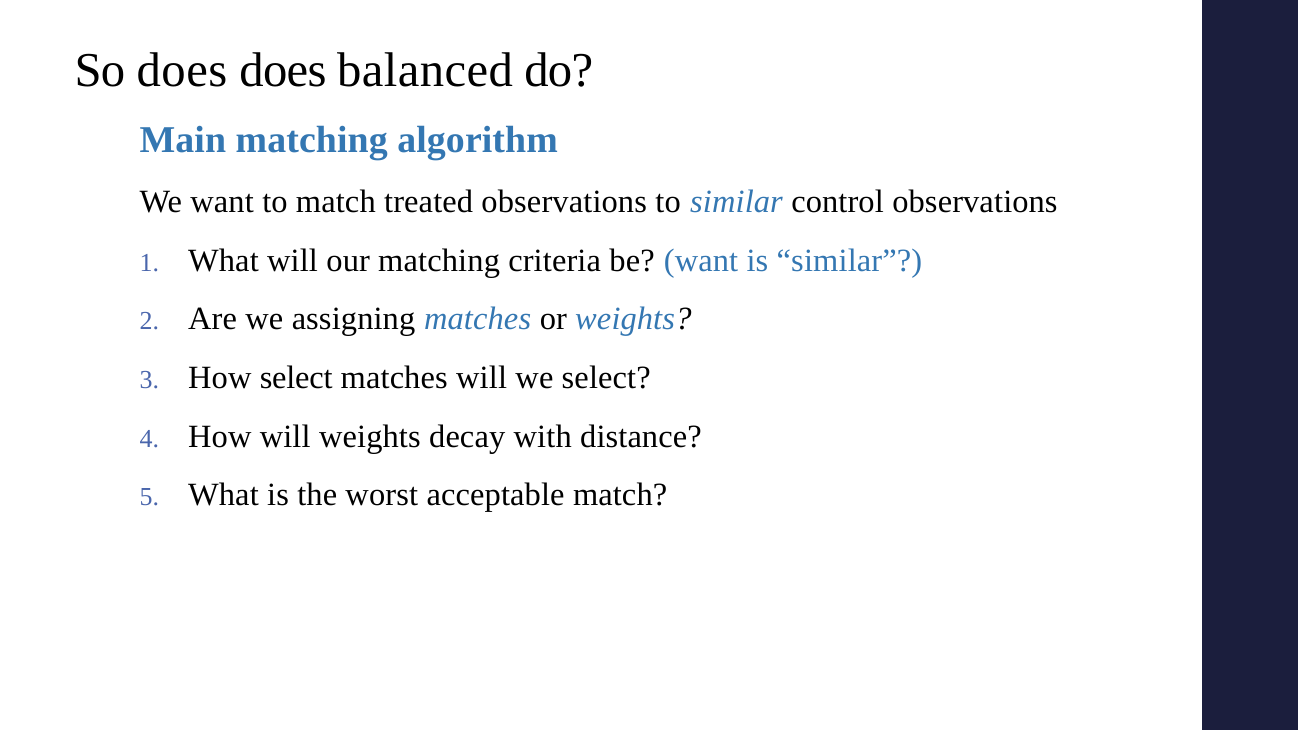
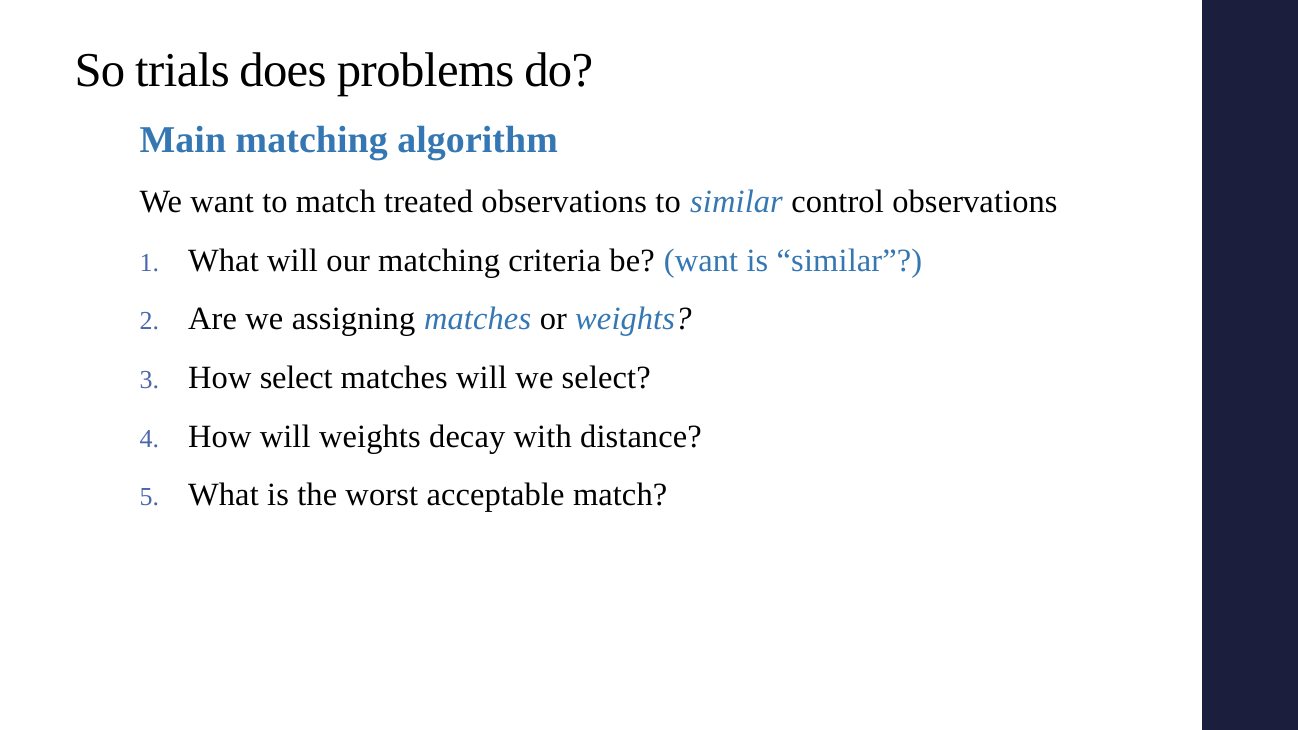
So does: does -> trials
balanced: balanced -> problems
